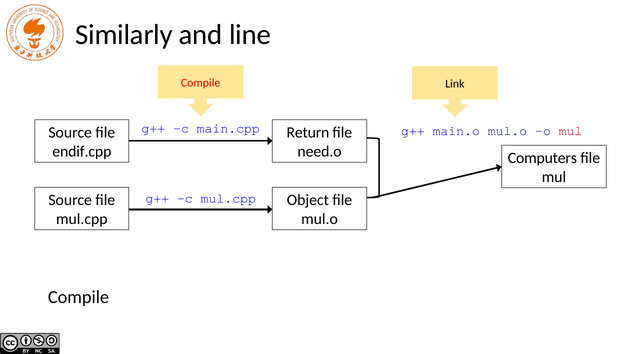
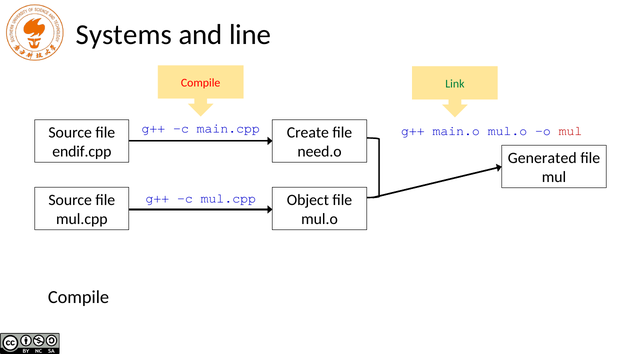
Similarly: Similarly -> Systems
Link colour: black -> green
Return: Return -> Create
Computers: Computers -> Generated
